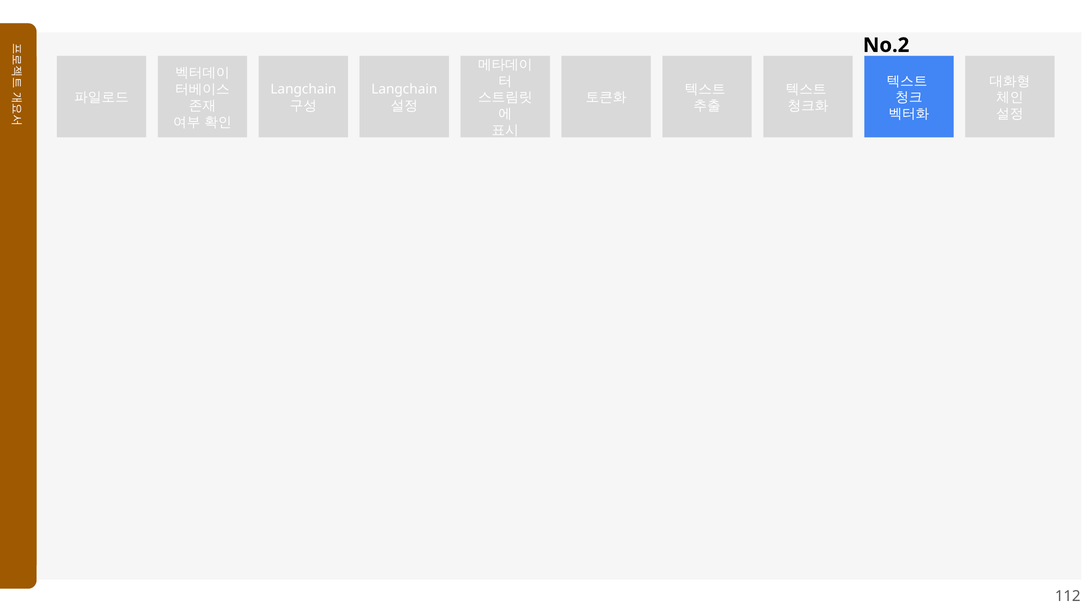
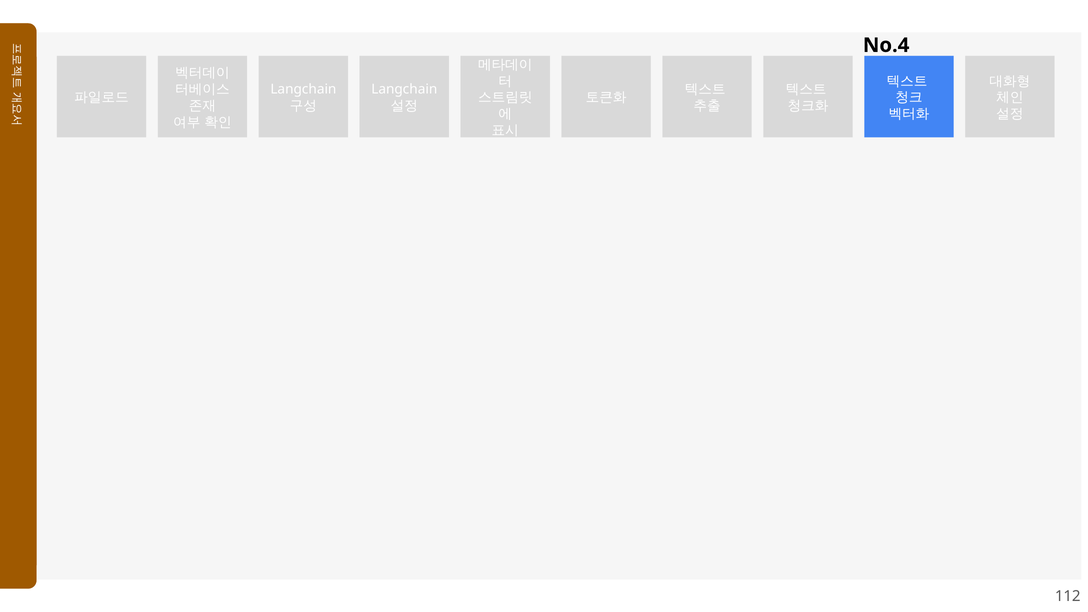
No.2: No.2 -> No.4
